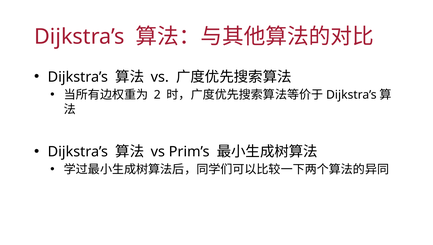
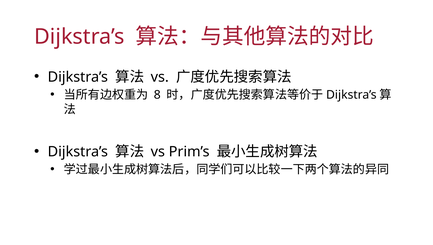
2: 2 -> 8
